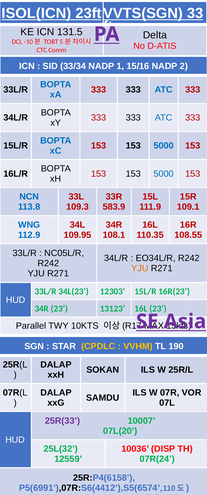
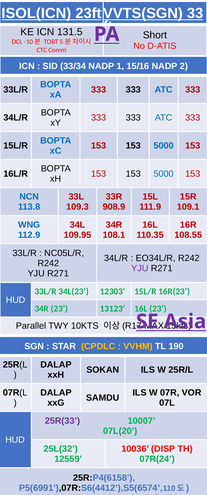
Delta: Delta -> Short
583.9: 583.9 -> 908.9
YJU at (140, 268) colour: orange -> purple
